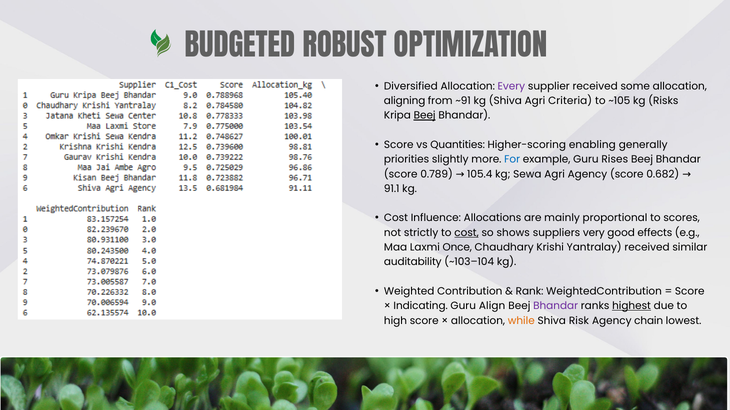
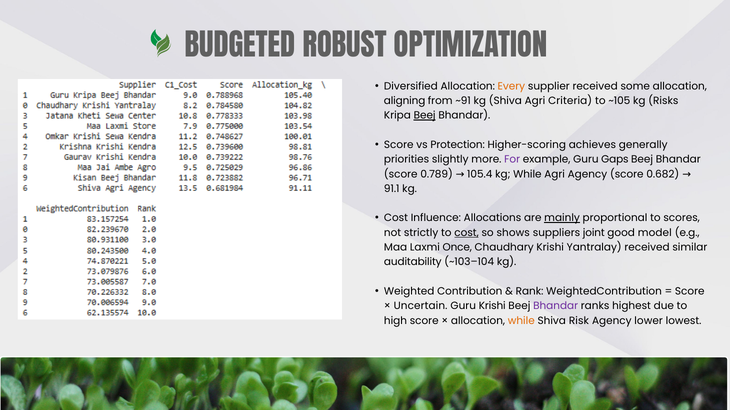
Every colour: purple -> orange
Quantities: Quantities -> Protection
enabling: enabling -> achieves
For colour: blue -> purple
Rises: Rises -> Gaps
kg Sewa: Sewa -> While
mainly underline: none -> present
very: very -> joint
effects: effects -> model
Indicating: Indicating -> Uncertain
Guru Align: Align -> Krishi
highest underline: present -> none
chain: chain -> lower
